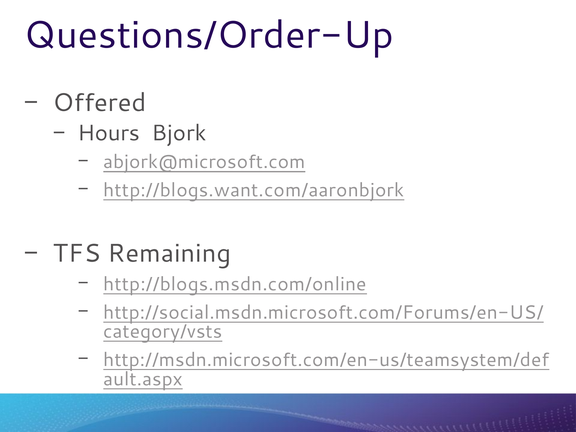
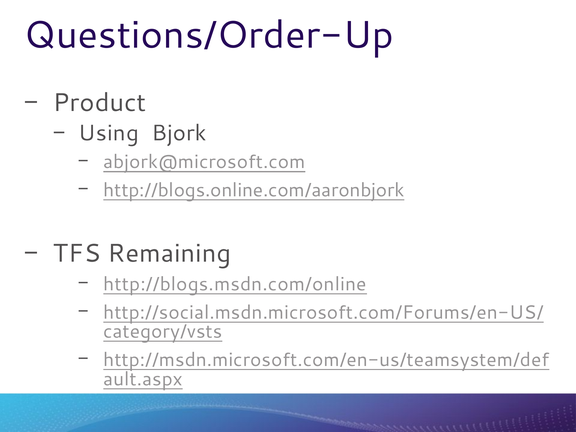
Offered: Offered -> Product
Hours: Hours -> Using
http://blogs.want.com/aaronbjork: http://blogs.want.com/aaronbjork -> http://blogs.online.com/aaronbjork
